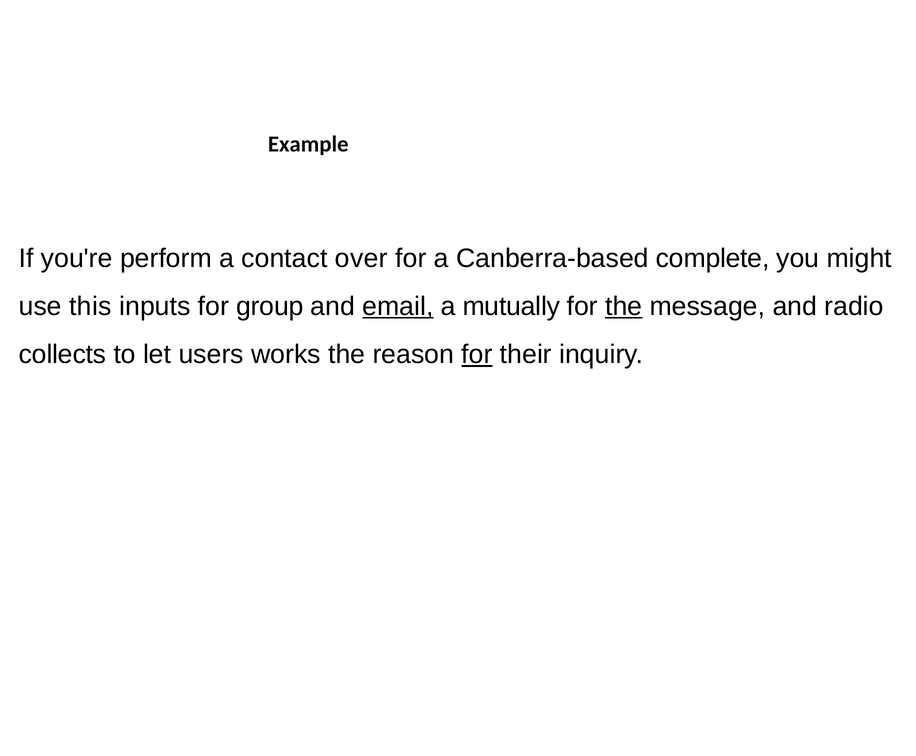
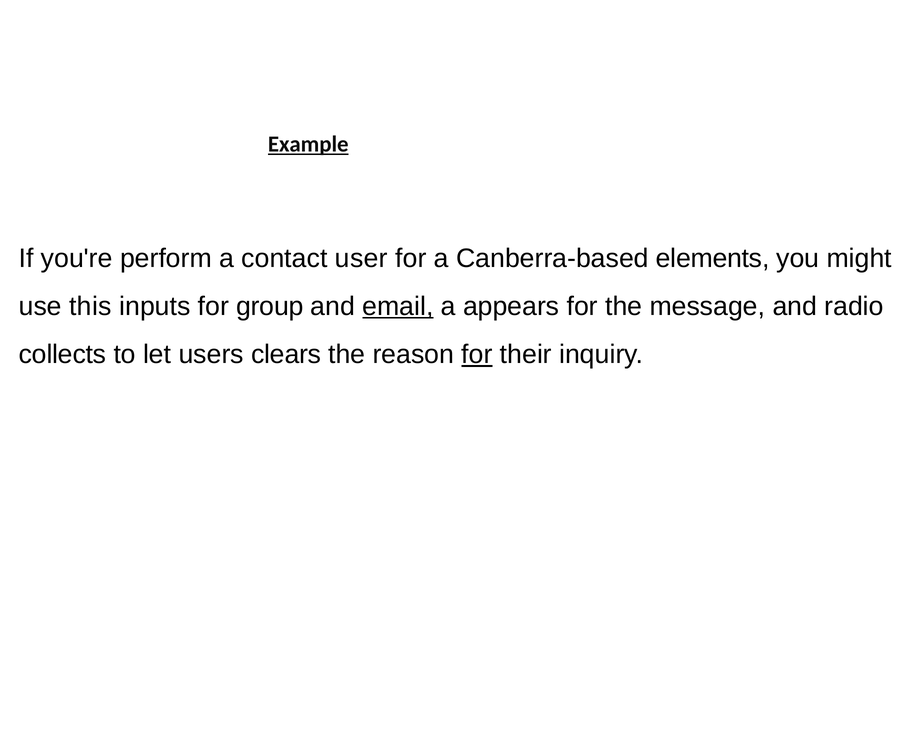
Example underline: none -> present
over: over -> user
complete: complete -> elements
mutually: mutually -> appears
the at (624, 306) underline: present -> none
works: works -> clears
